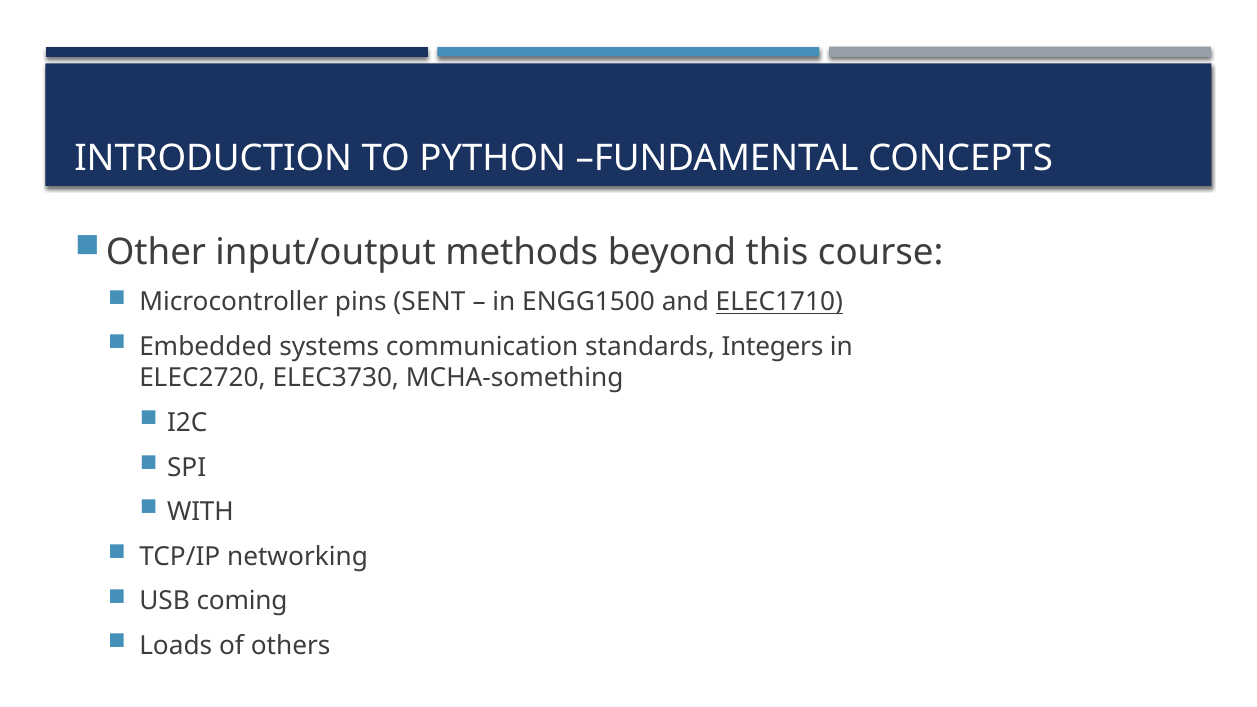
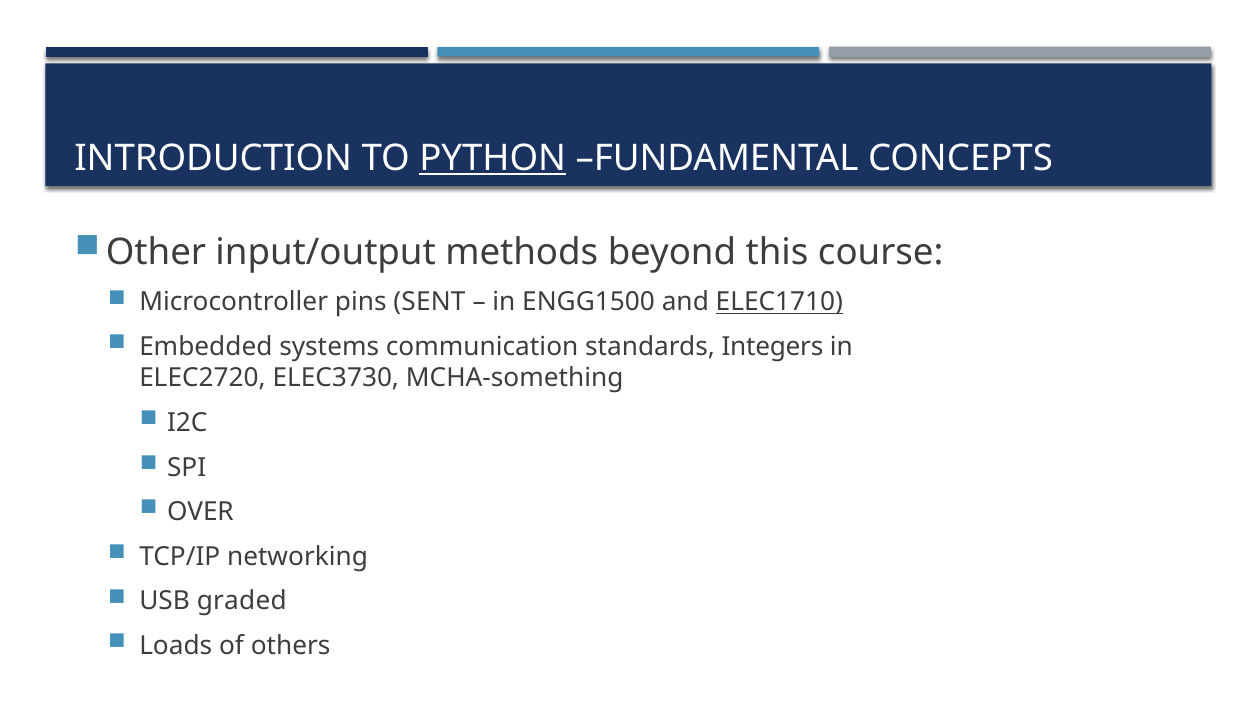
PYTHON underline: none -> present
WITH: WITH -> OVER
coming: coming -> graded
